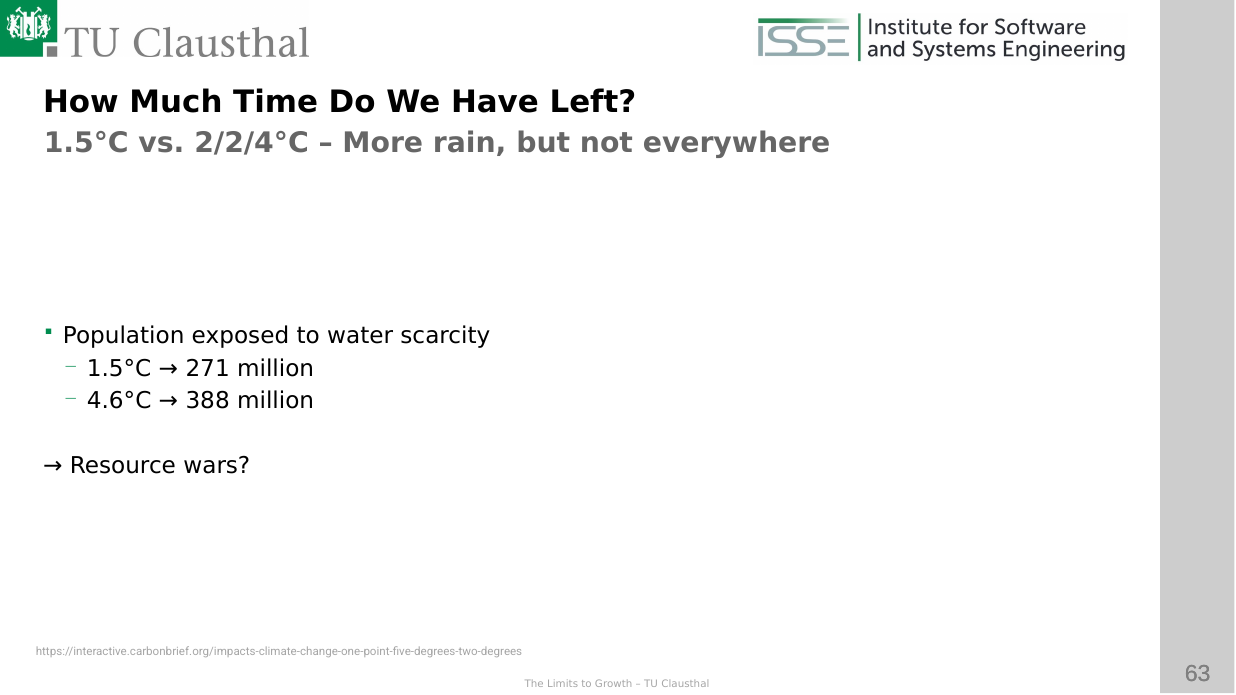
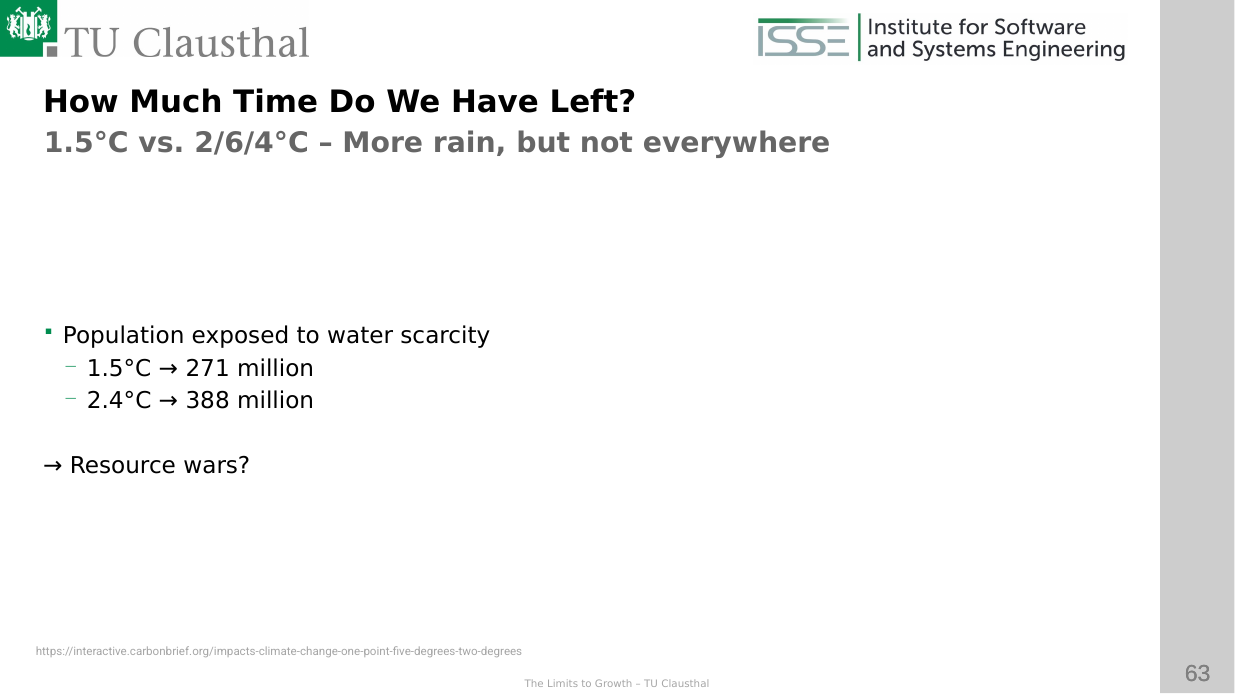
2/2/4°C: 2/2/4°C -> 2/6/4°C
4.6°C: 4.6°C -> 2.4°C
